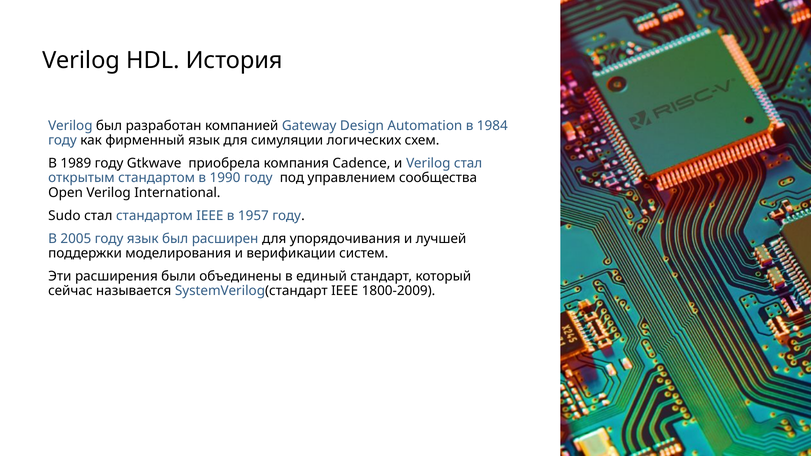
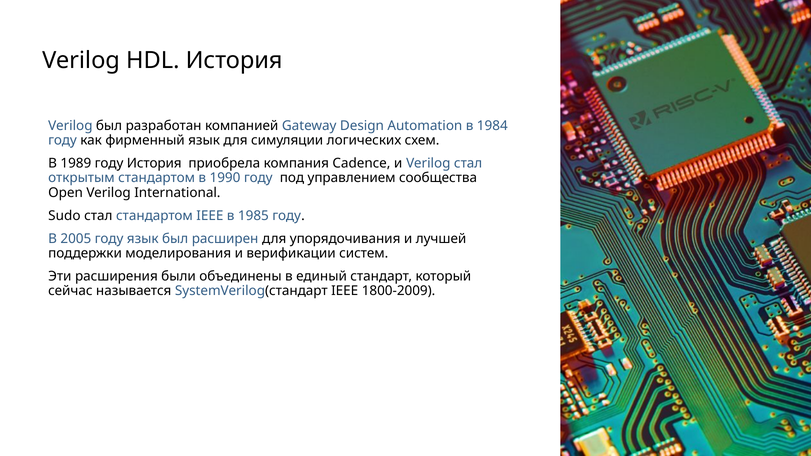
году Gtkwave: Gtkwave -> История
1957: 1957 -> 1985
